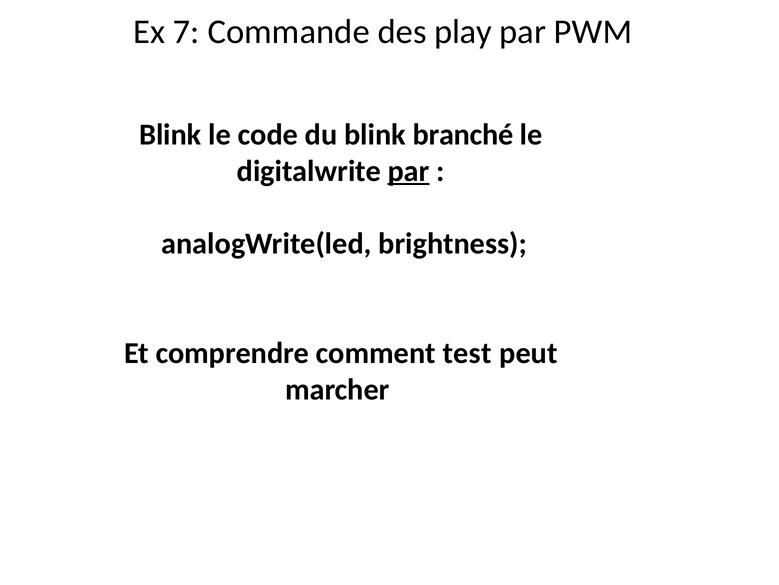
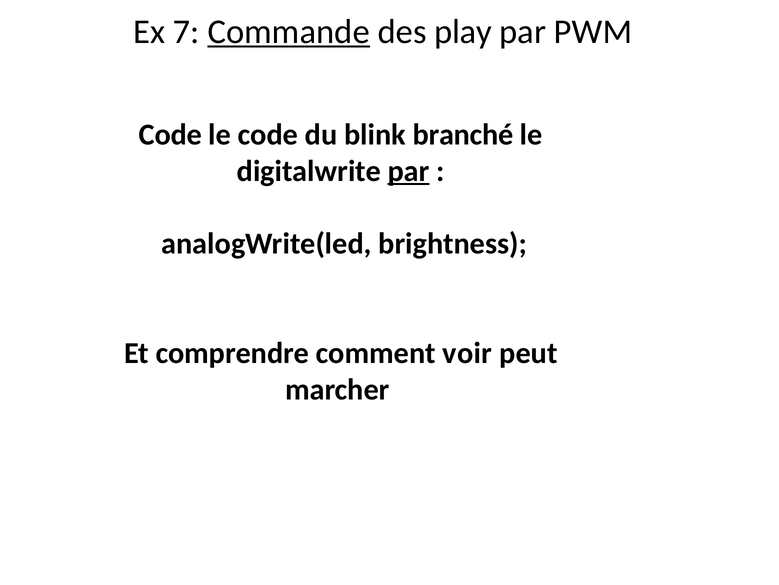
Commande underline: none -> present
Blink at (170, 134): Blink -> Code
test: test -> voir
